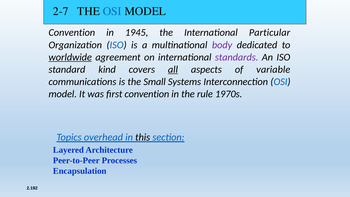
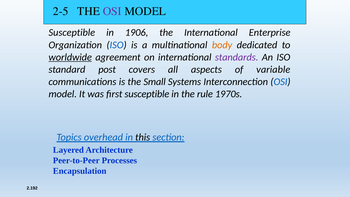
2-7: 2-7 -> 2-5
OSI at (112, 11) colour: blue -> purple
Convention at (72, 33): Convention -> Susceptible
1945: 1945 -> 1906
Particular: Particular -> Enterprise
body colour: purple -> orange
kind: kind -> post
all underline: present -> none
first convention: convention -> susceptible
